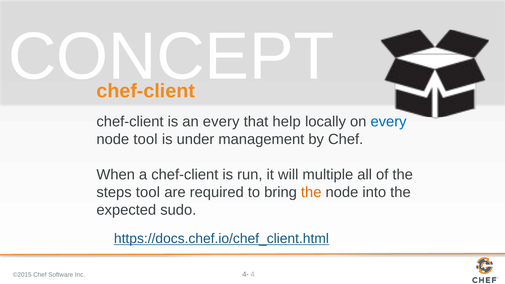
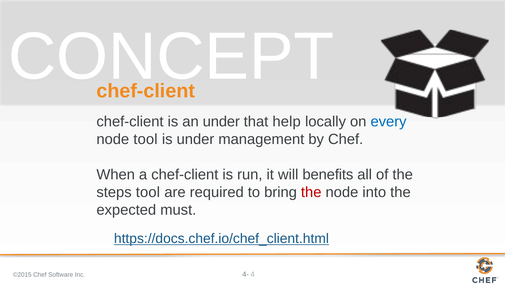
an every: every -> under
multiple: multiple -> benefits
the at (311, 192) colour: orange -> red
sudo: sudo -> must
